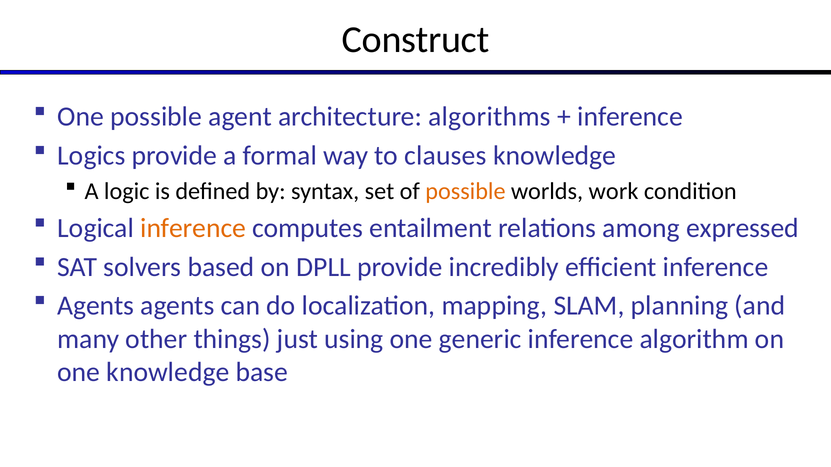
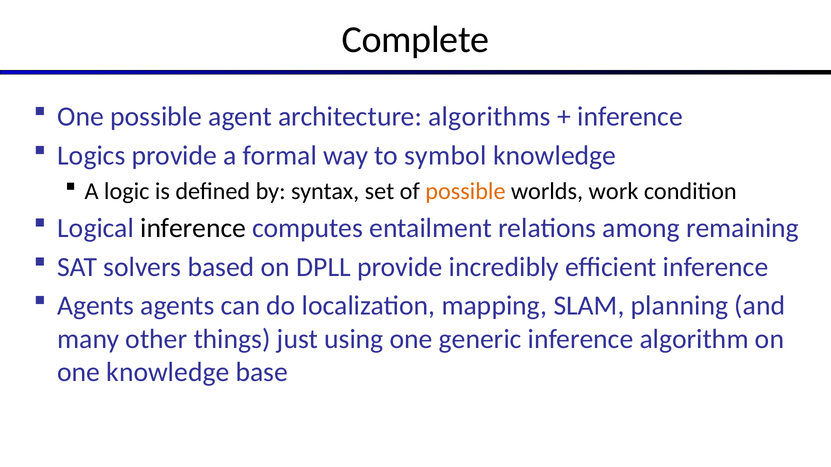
Construct: Construct -> Complete
clauses: clauses -> symbol
inference at (193, 228) colour: orange -> black
expressed: expressed -> remaining
